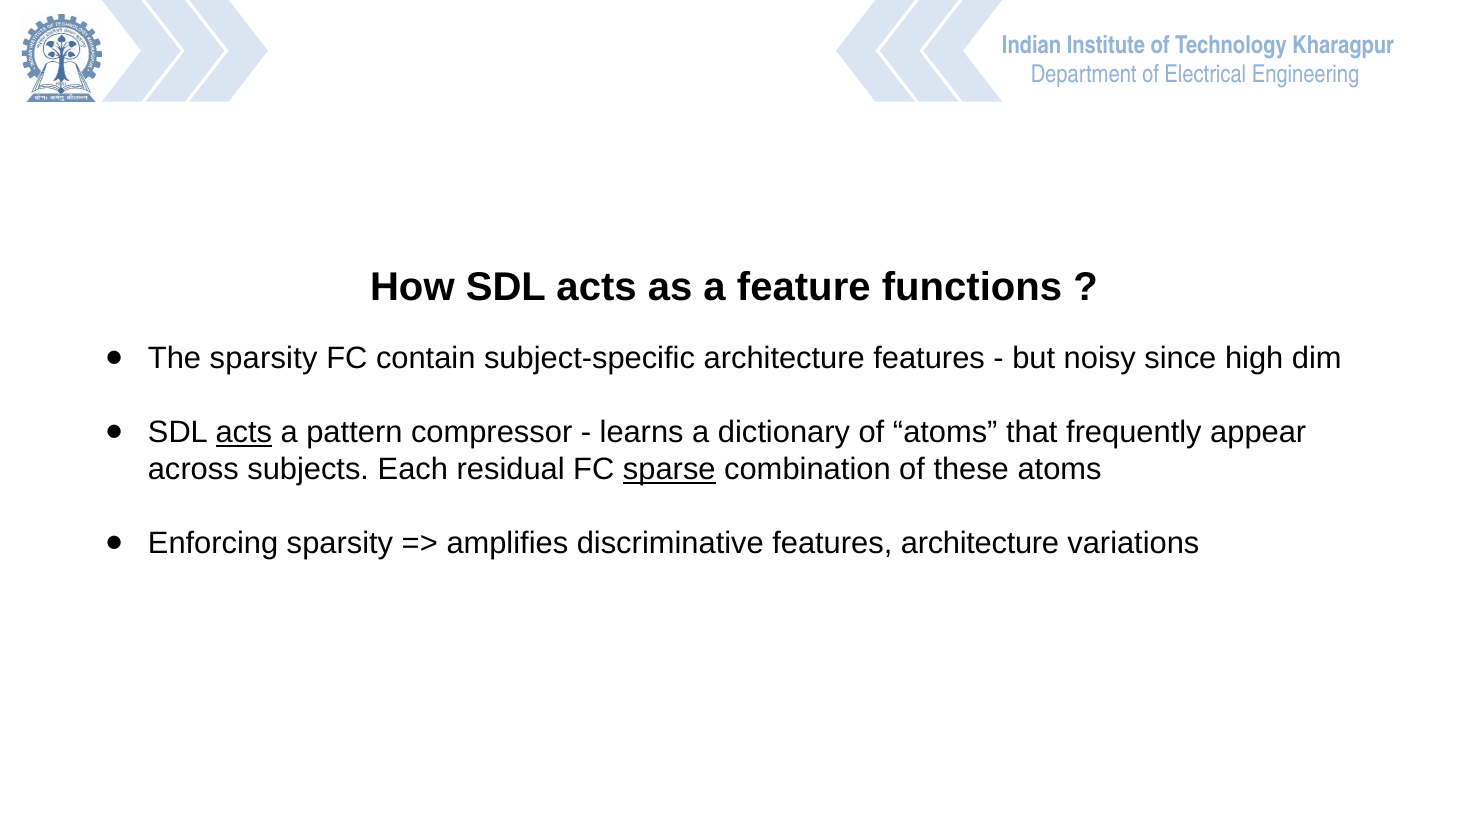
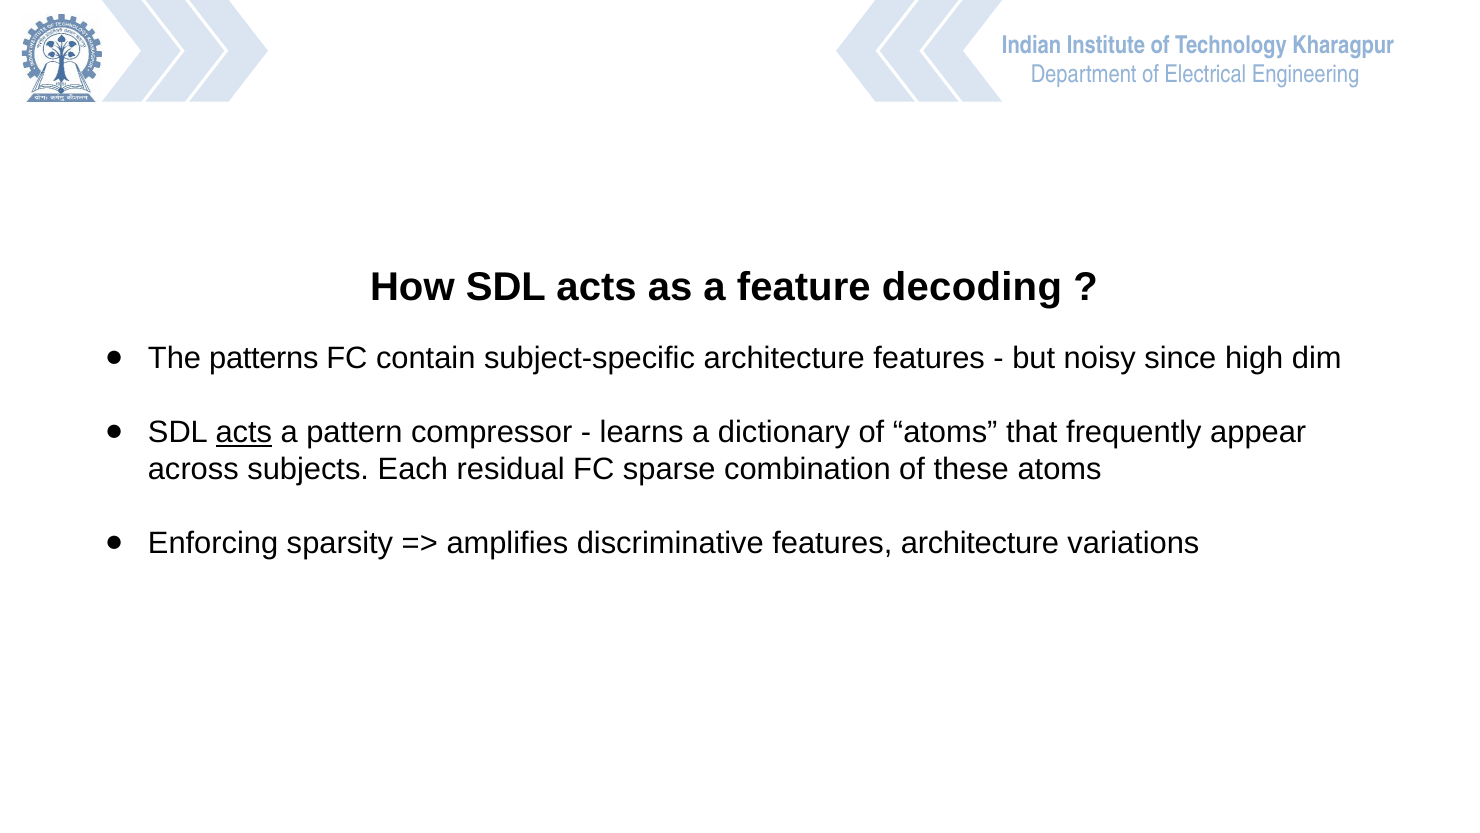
functions: functions -> decoding
The sparsity: sparsity -> patterns
sparse underline: present -> none
